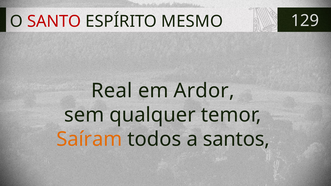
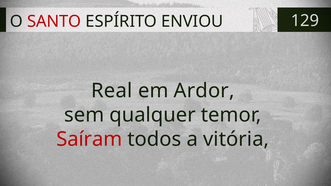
MESMO: MESMO -> ENVIOU
Saíram colour: orange -> red
santos: santos -> vitória
